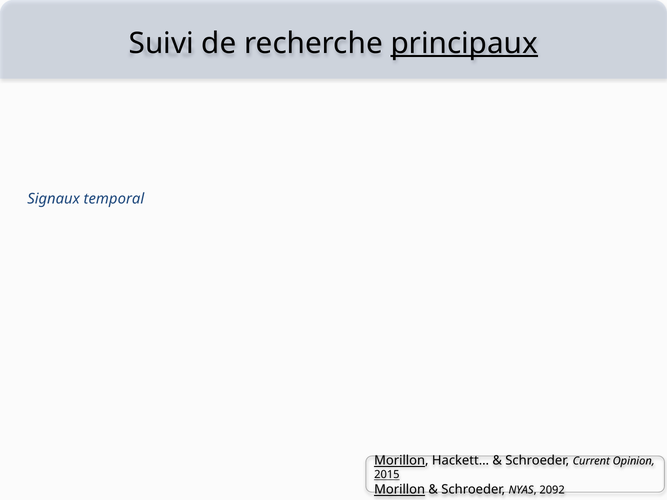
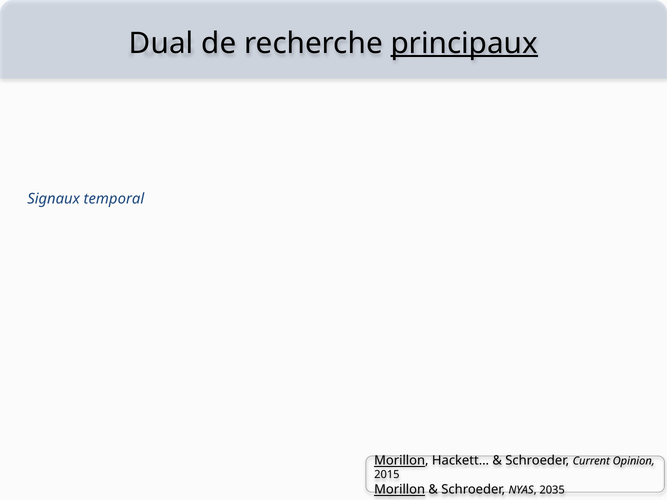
Suivi: Suivi -> Dual
2015 underline: present -> none
2092: 2092 -> 2035
